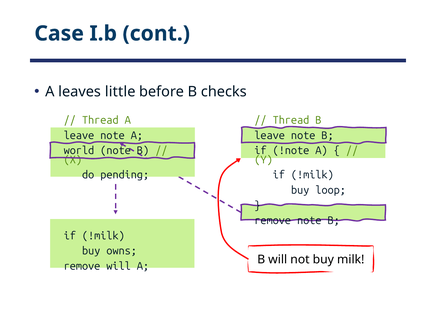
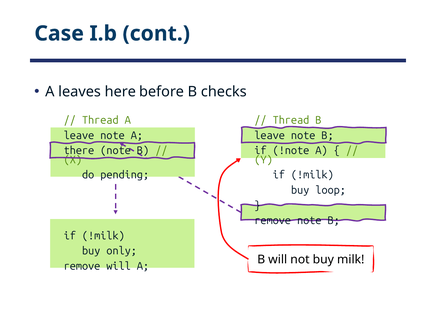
little: little -> here
world: world -> there
owns: owns -> only
